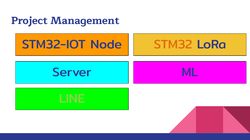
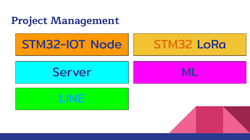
LINE colour: light green -> light blue
